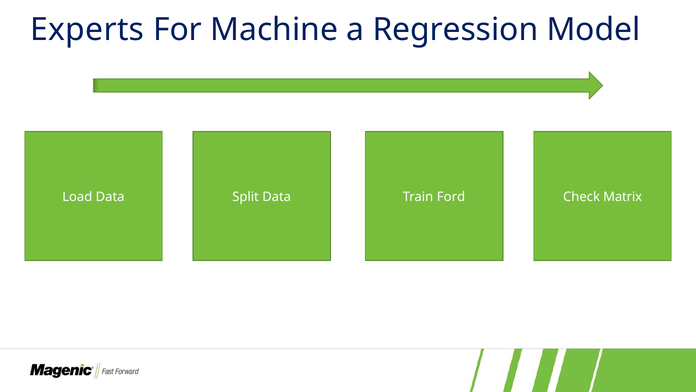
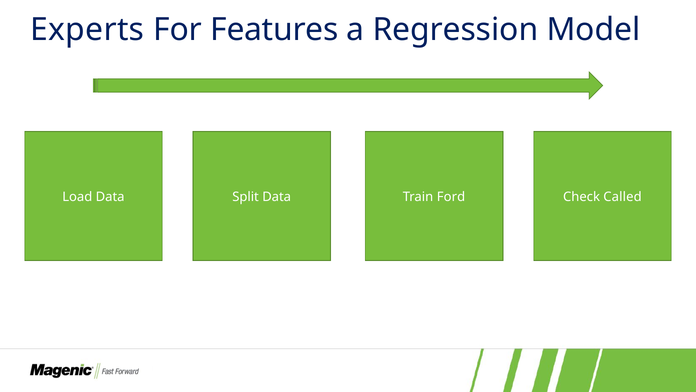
Machine: Machine -> Features
Matrix: Matrix -> Called
